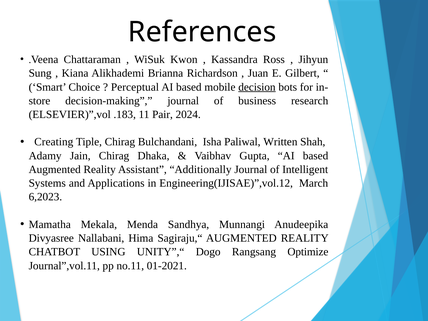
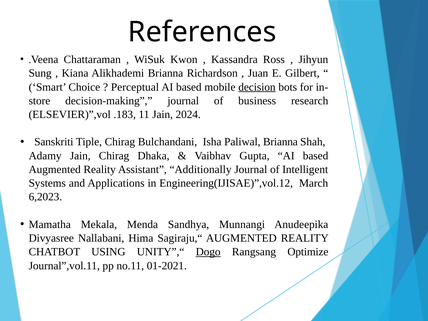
11 Pair: Pair -> Jain
Creating: Creating -> Sanskriti
Paliwal Written: Written -> Brianna
Dogo underline: none -> present
